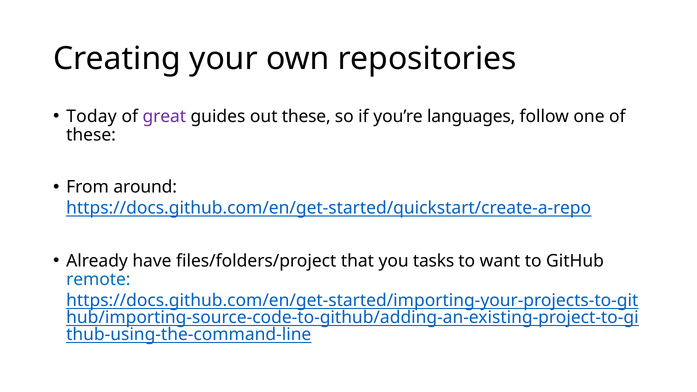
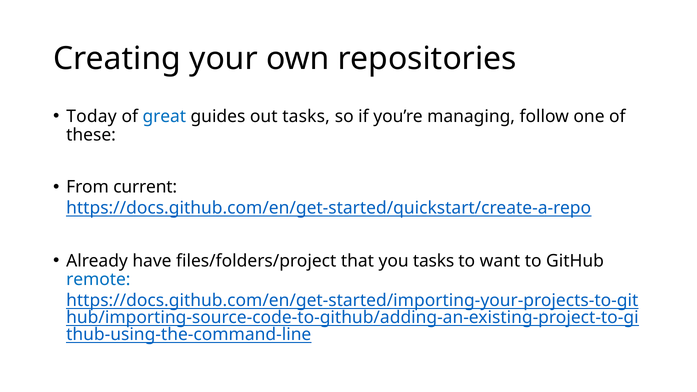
great colour: purple -> blue
out these: these -> tasks
languages: languages -> managing
around: around -> current
